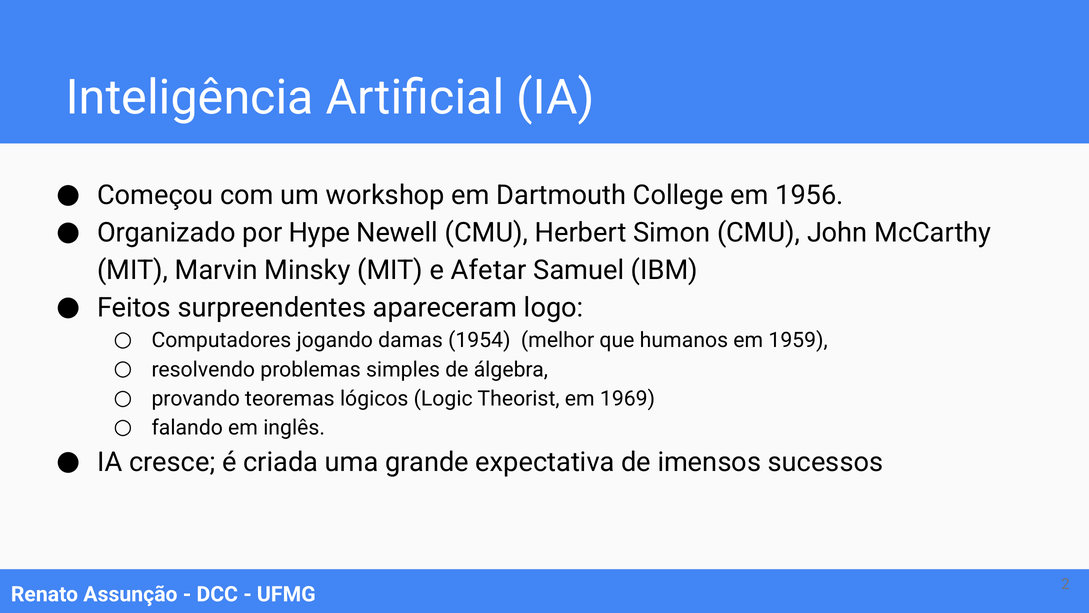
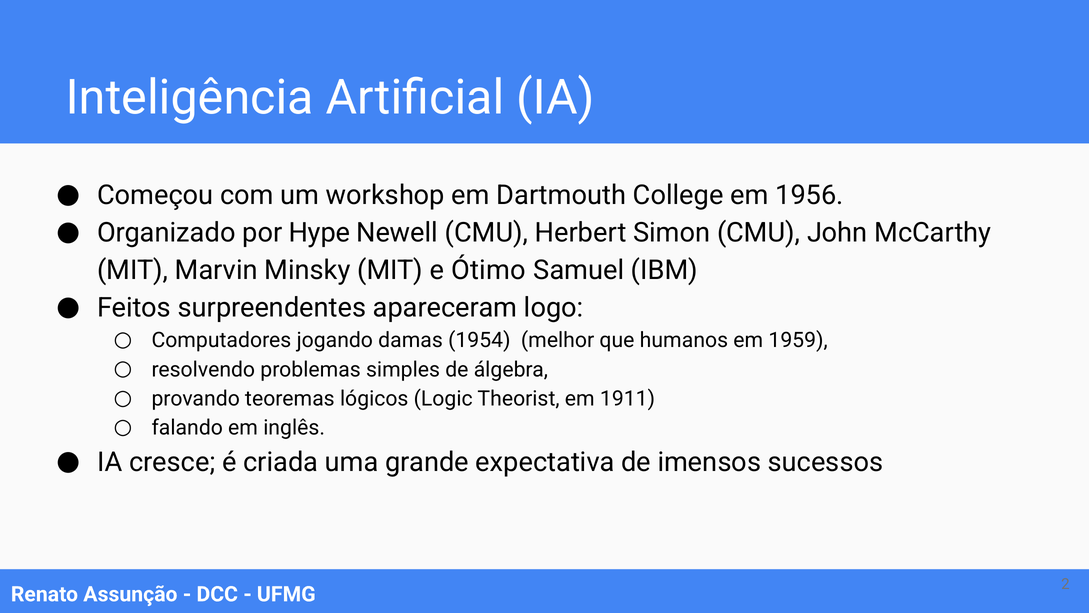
Afetar: Afetar -> Ótimo
1969: 1969 -> 1911
